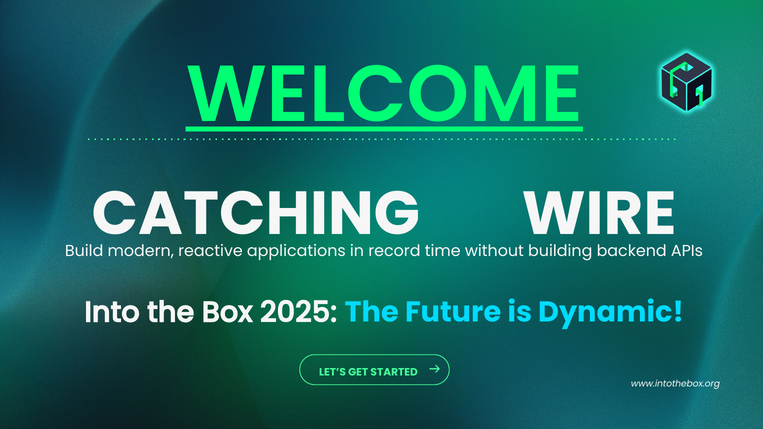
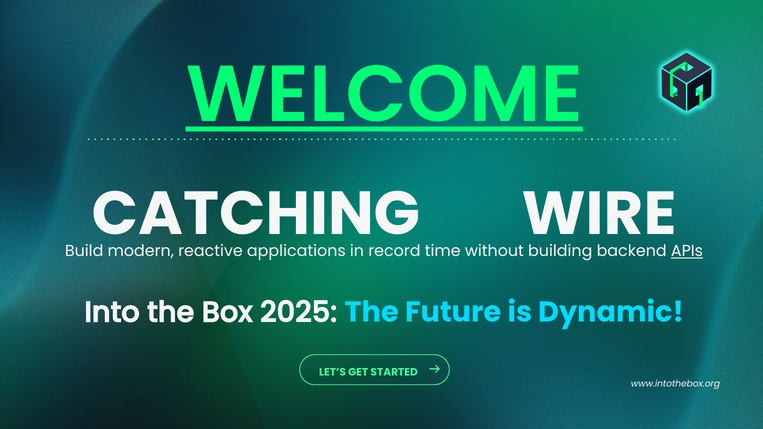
APIs underline: none -> present
